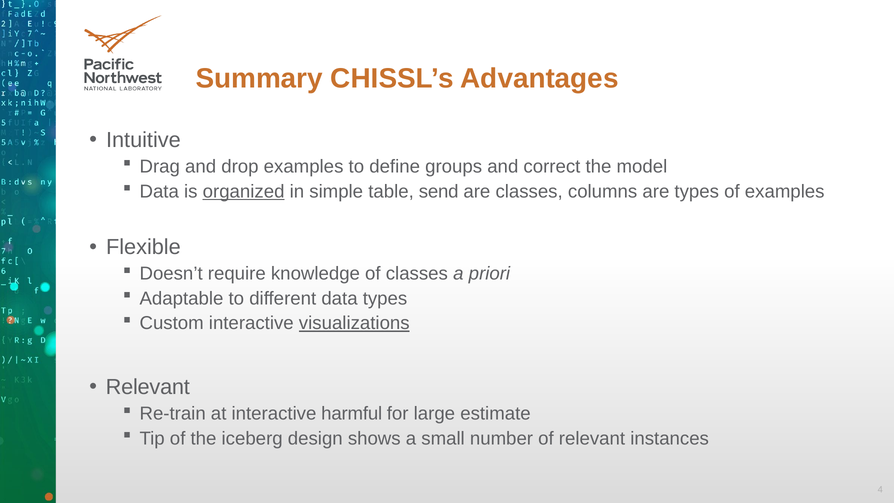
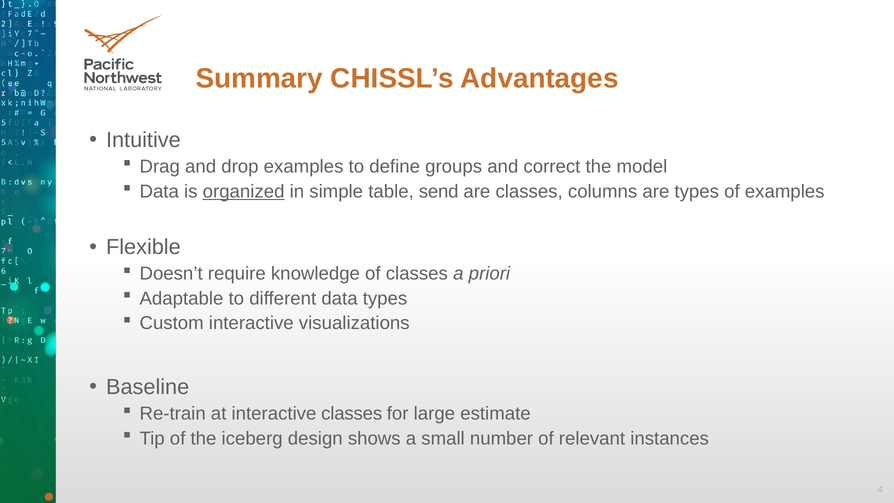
visualizations underline: present -> none
Relevant at (148, 387): Relevant -> Baseline
interactive harmful: harmful -> classes
